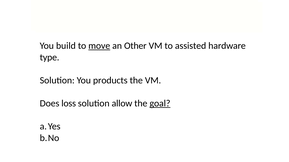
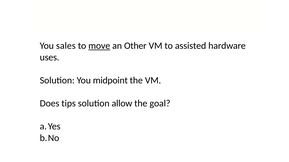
build: build -> sales
type: type -> uses
products: products -> midpoint
loss: loss -> tips
goal underline: present -> none
